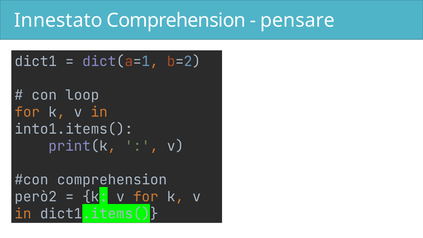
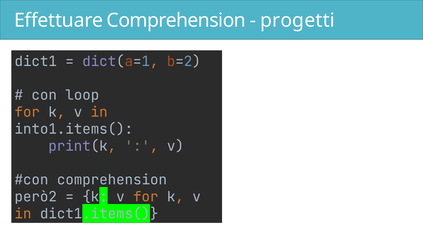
Innestato: Innestato -> Effettuare
pensare: pensare -> progetti
